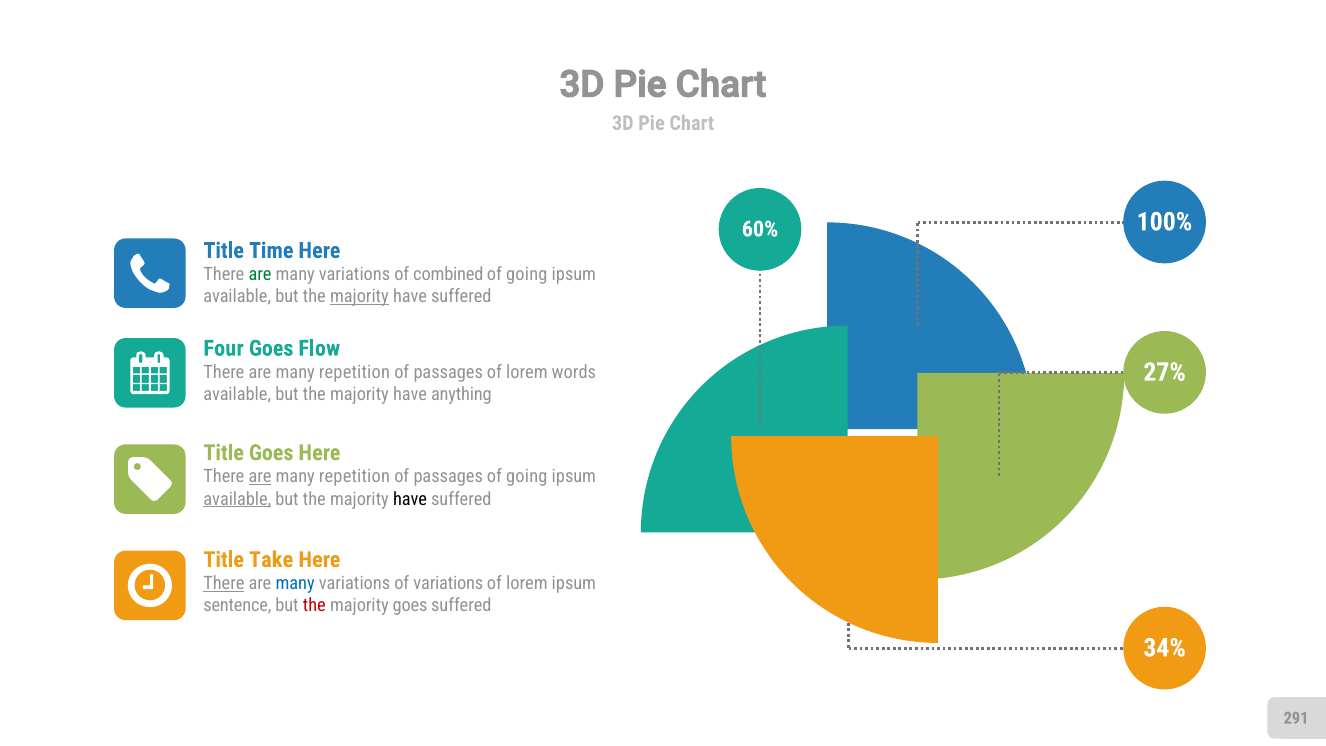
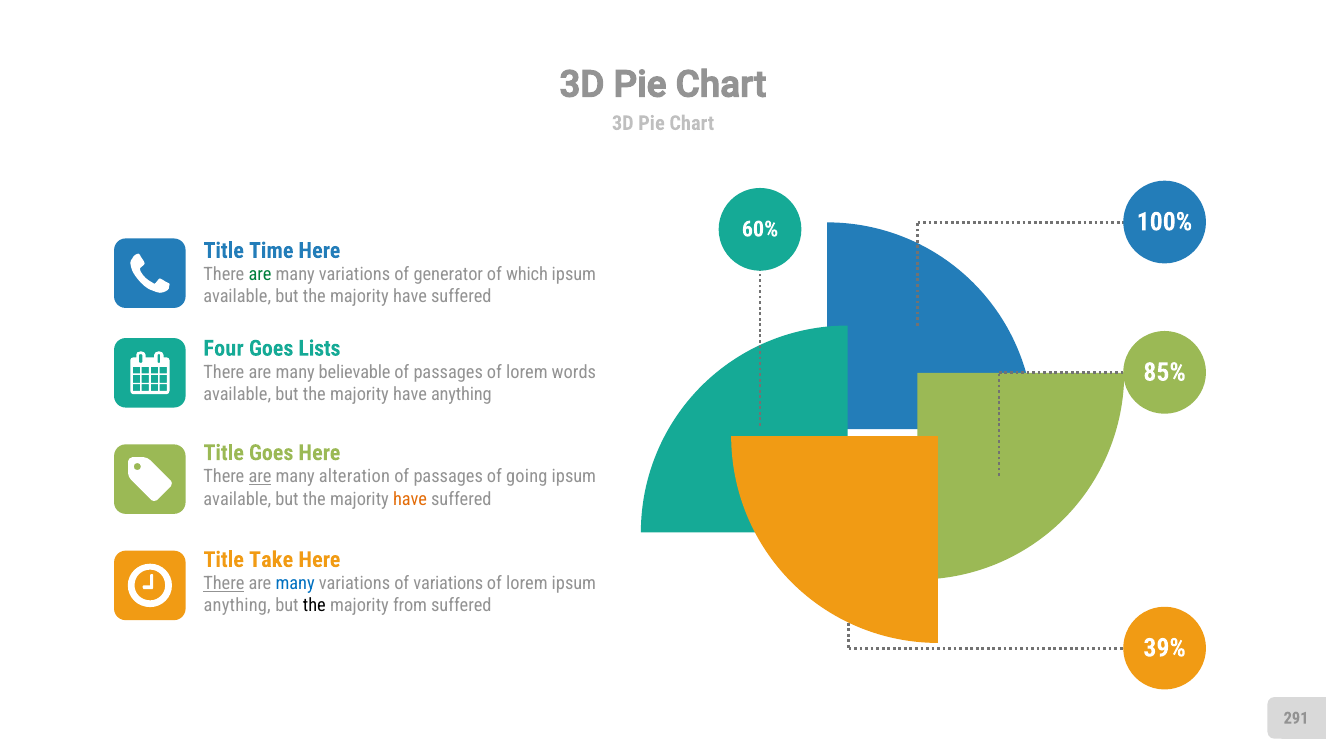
combined: combined -> generator
going at (527, 275): going -> which
majority at (359, 297) underline: present -> none
Flow: Flow -> Lists
27%: 27% -> 85%
repetition at (354, 372): repetition -> believable
repetition at (354, 477): repetition -> alteration
available at (237, 499) underline: present -> none
have at (410, 499) colour: black -> orange
sentence at (237, 606): sentence -> anything
the at (314, 606) colour: red -> black
majority goes: goes -> from
34%: 34% -> 39%
